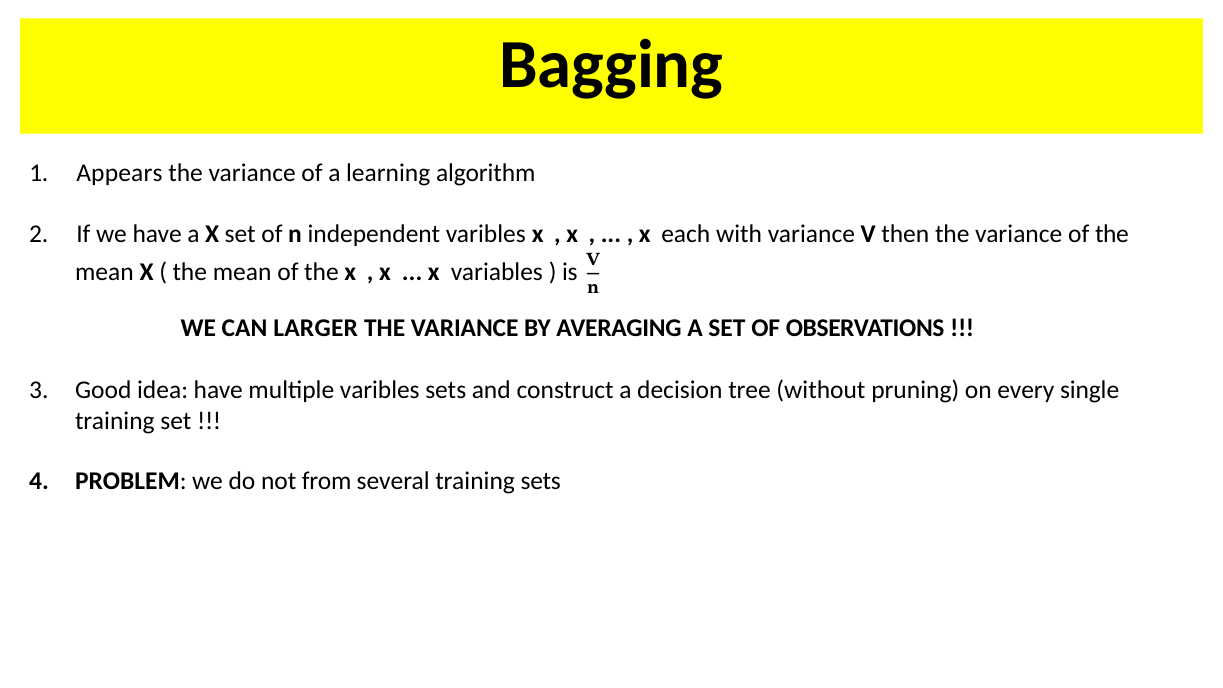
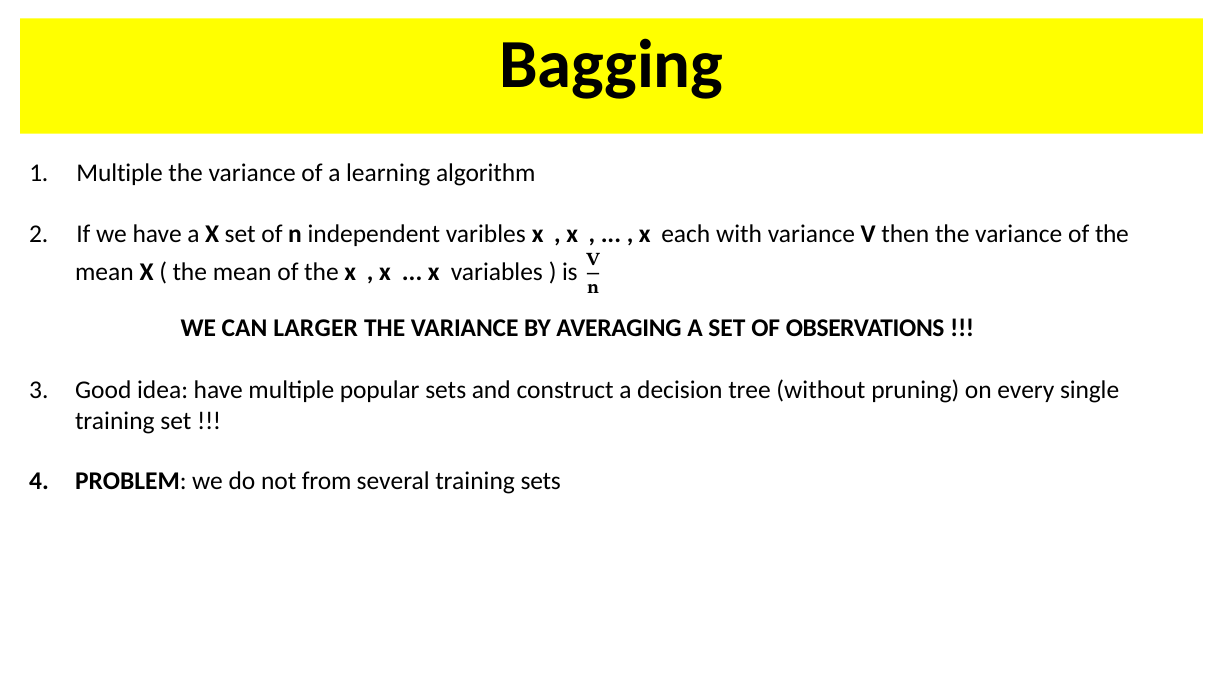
1 Appears: Appears -> Multiple
multiple varibles: varibles -> popular
